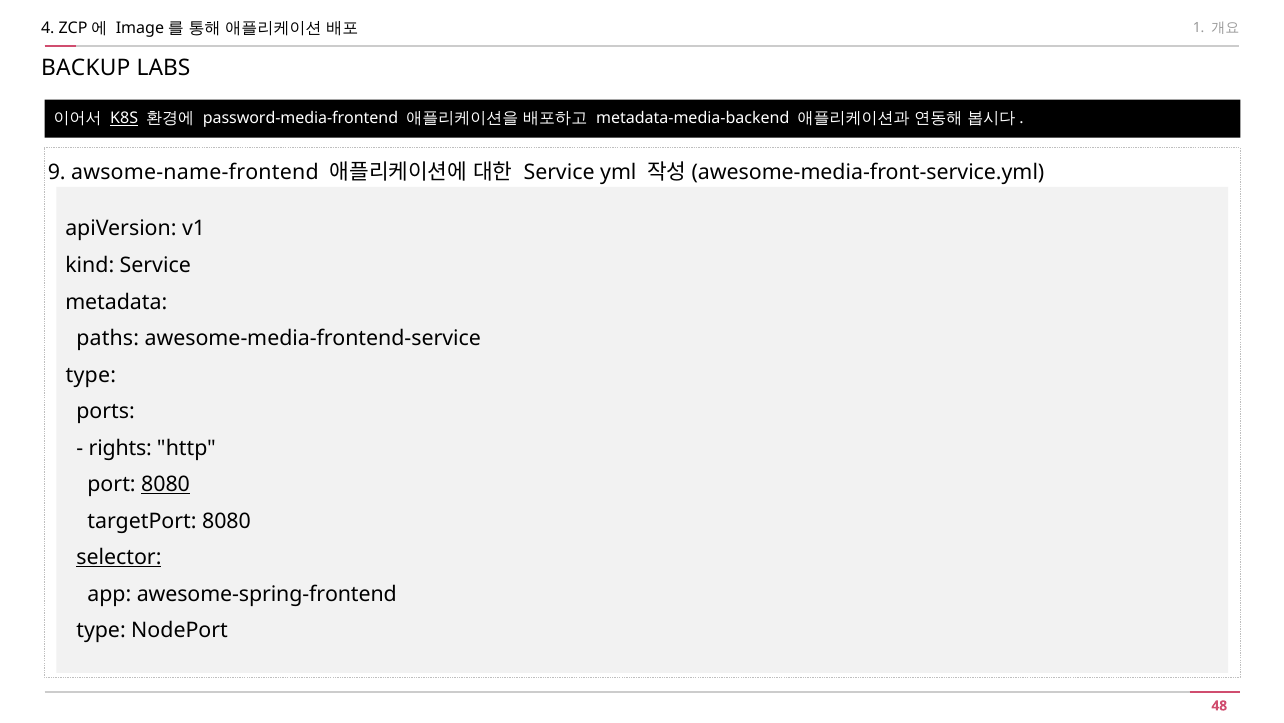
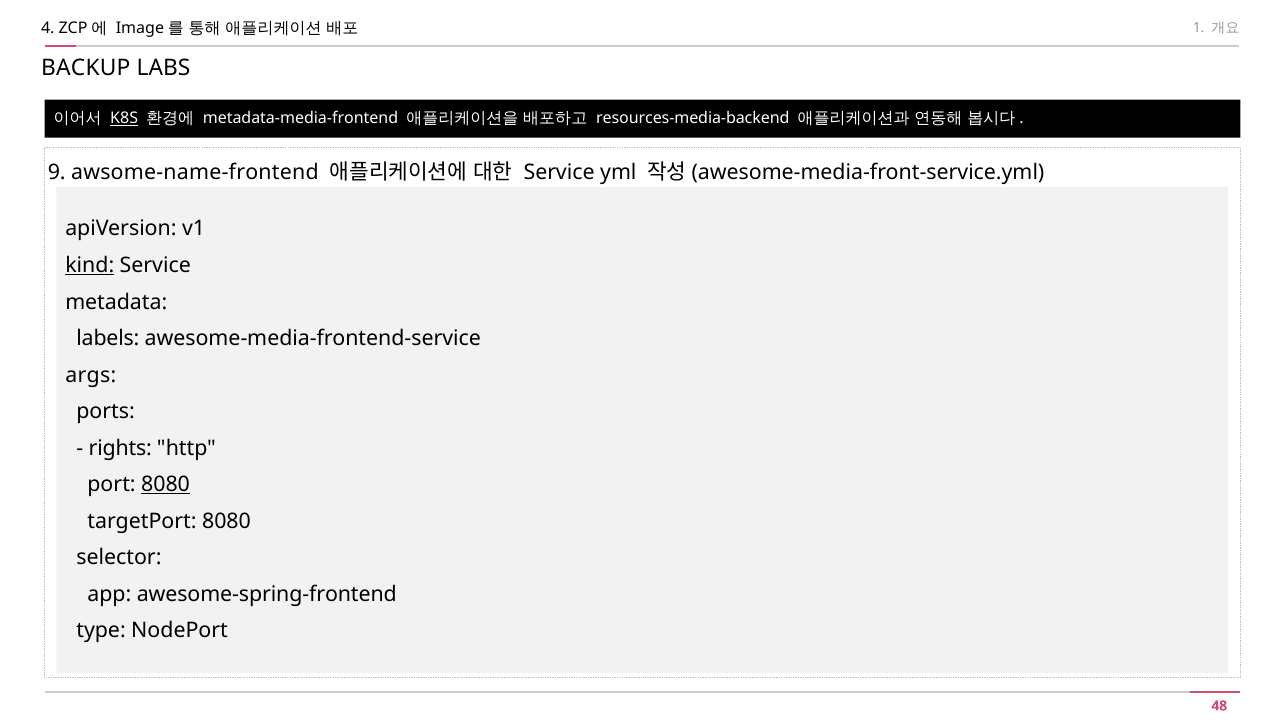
password-media-frontend: password-media-frontend -> metadata-media-frontend
metadata-media-backend: metadata-media-backend -> resources-media-backend
kind underline: none -> present
paths: paths -> labels
type at (91, 375): type -> args
selector underline: present -> none
